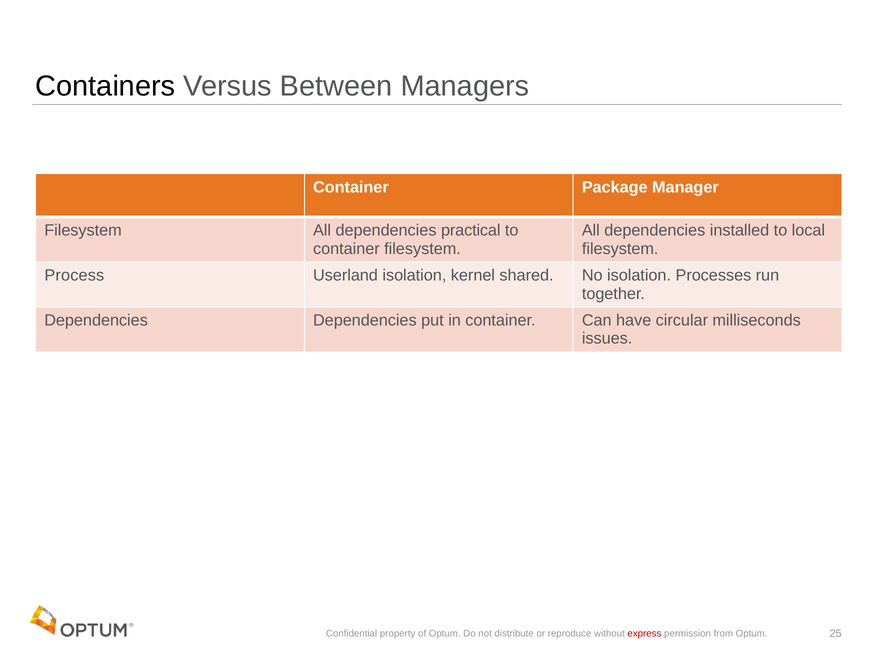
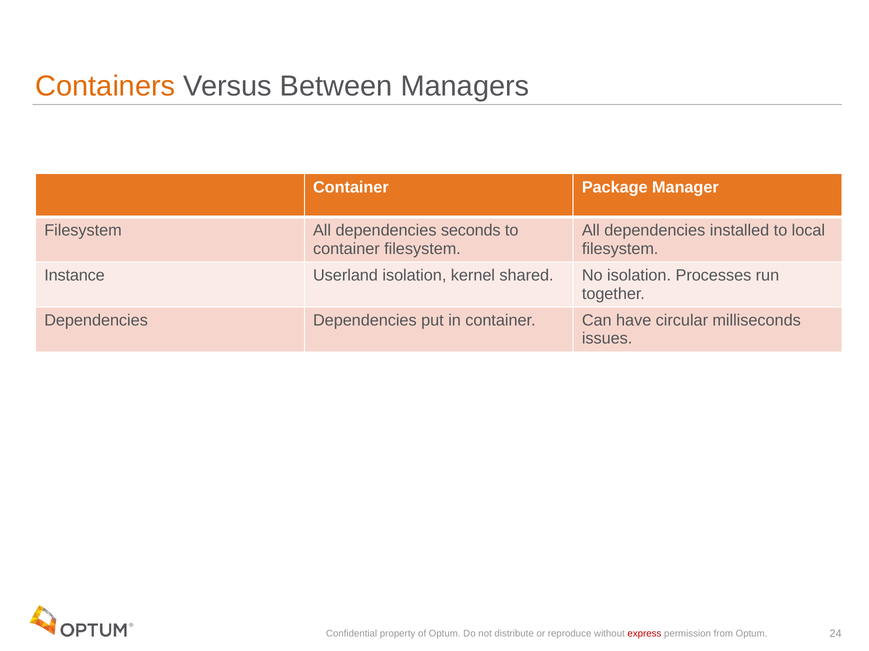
Containers colour: black -> orange
practical: practical -> seconds
Process: Process -> Instance
25: 25 -> 24
